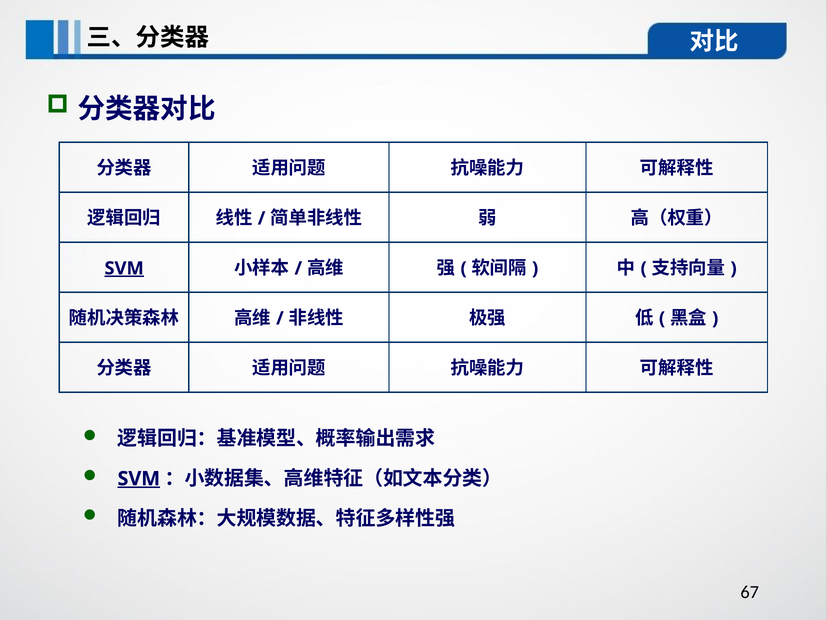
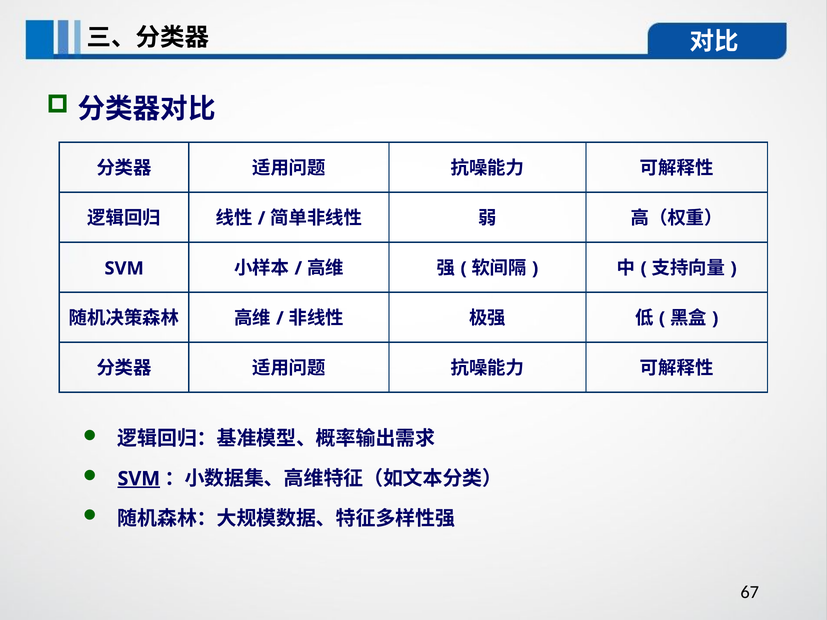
SVM at (124, 268) underline: present -> none
